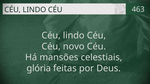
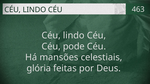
novo: novo -> pode
